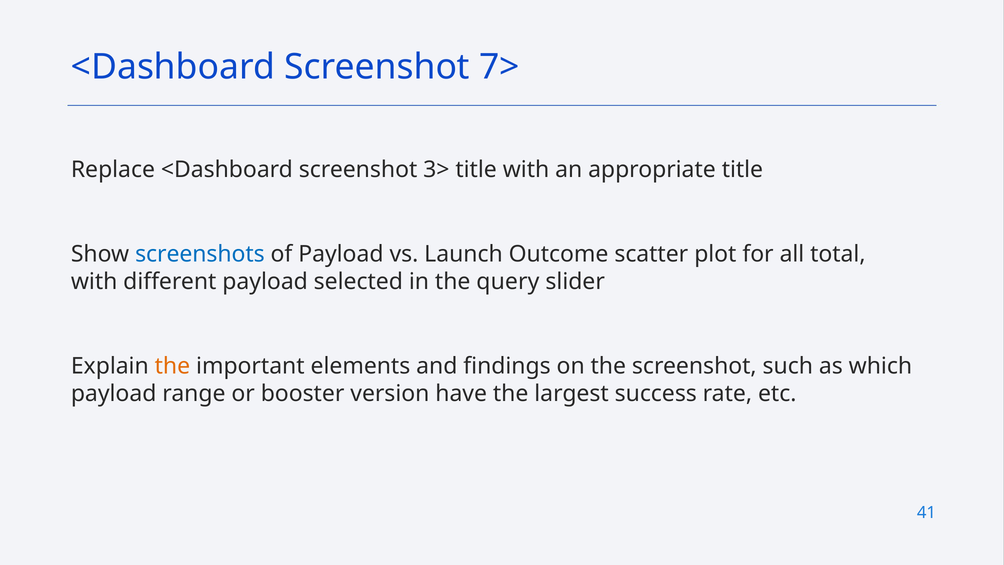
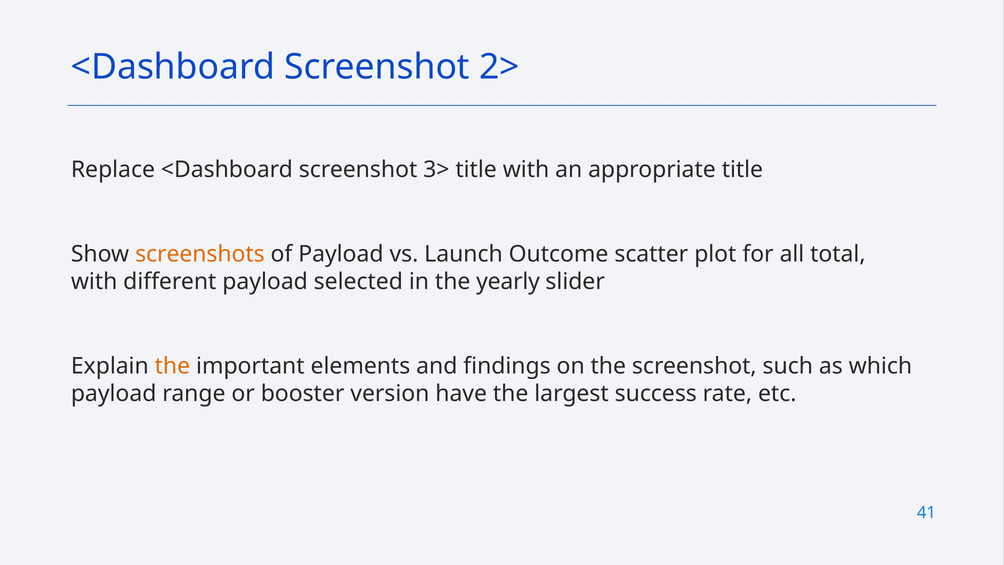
7>: 7> -> 2>
screenshots colour: blue -> orange
query: query -> yearly
